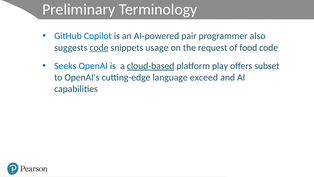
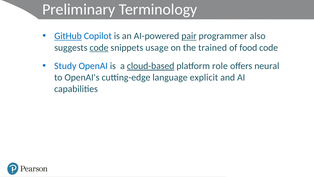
GitHub underline: none -> present
pair underline: none -> present
request: request -> trained
Seeks: Seeks -> Study
play: play -> role
subset: subset -> neural
exceed: exceed -> explicit
